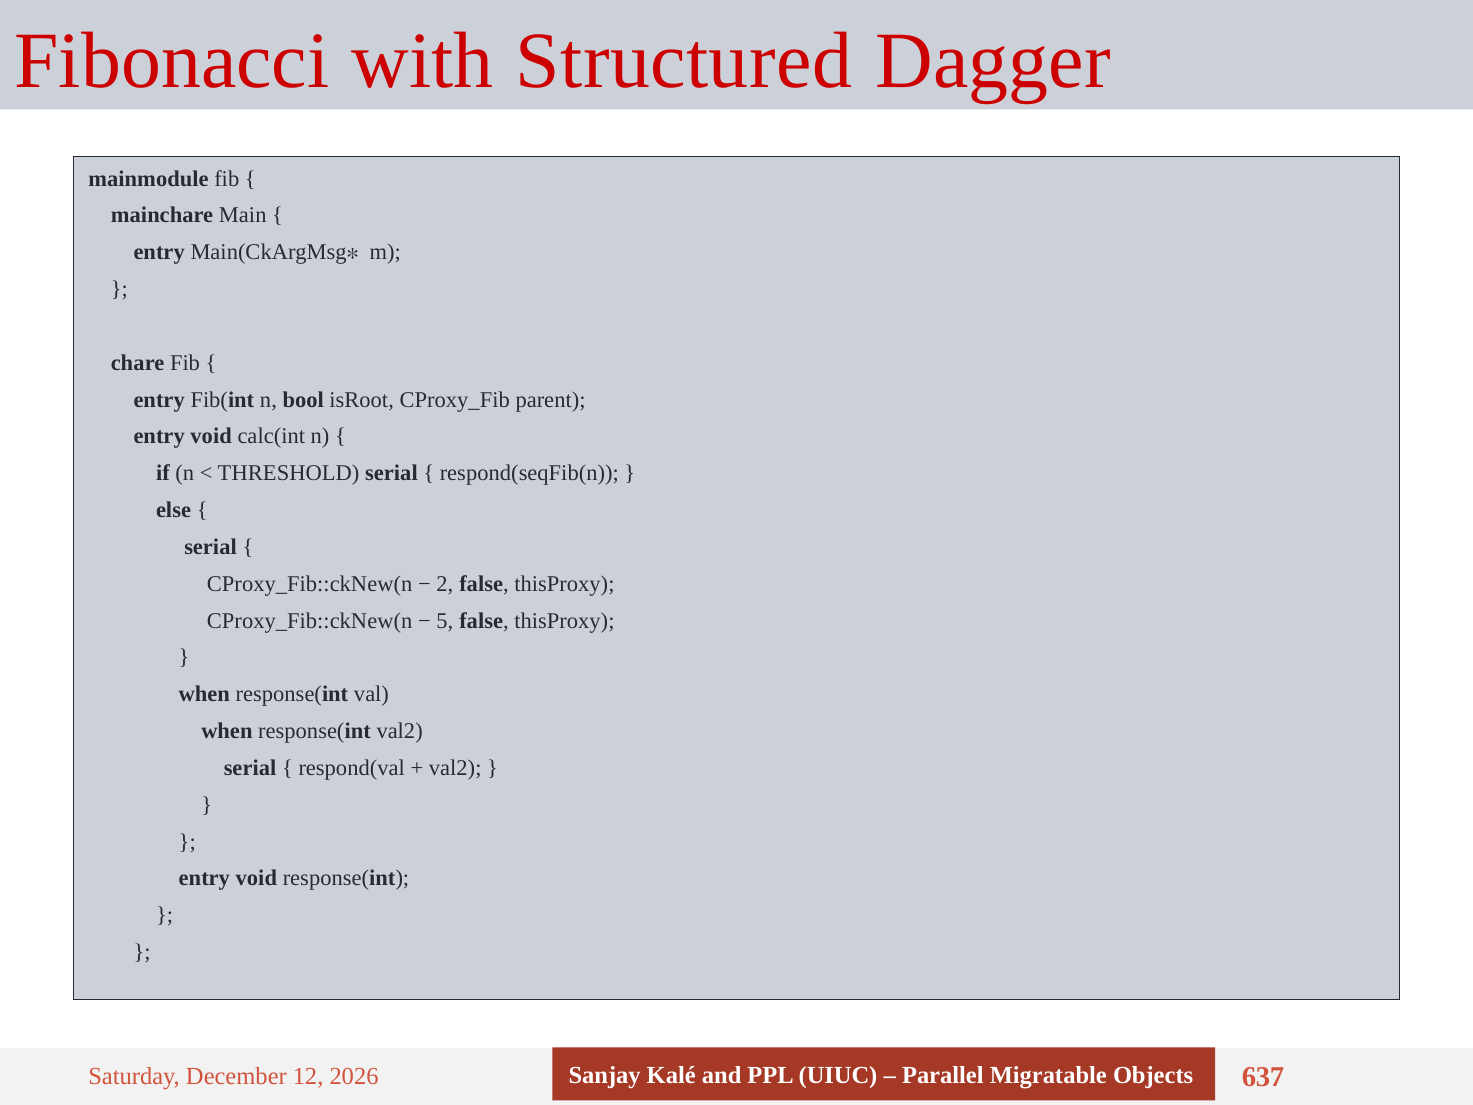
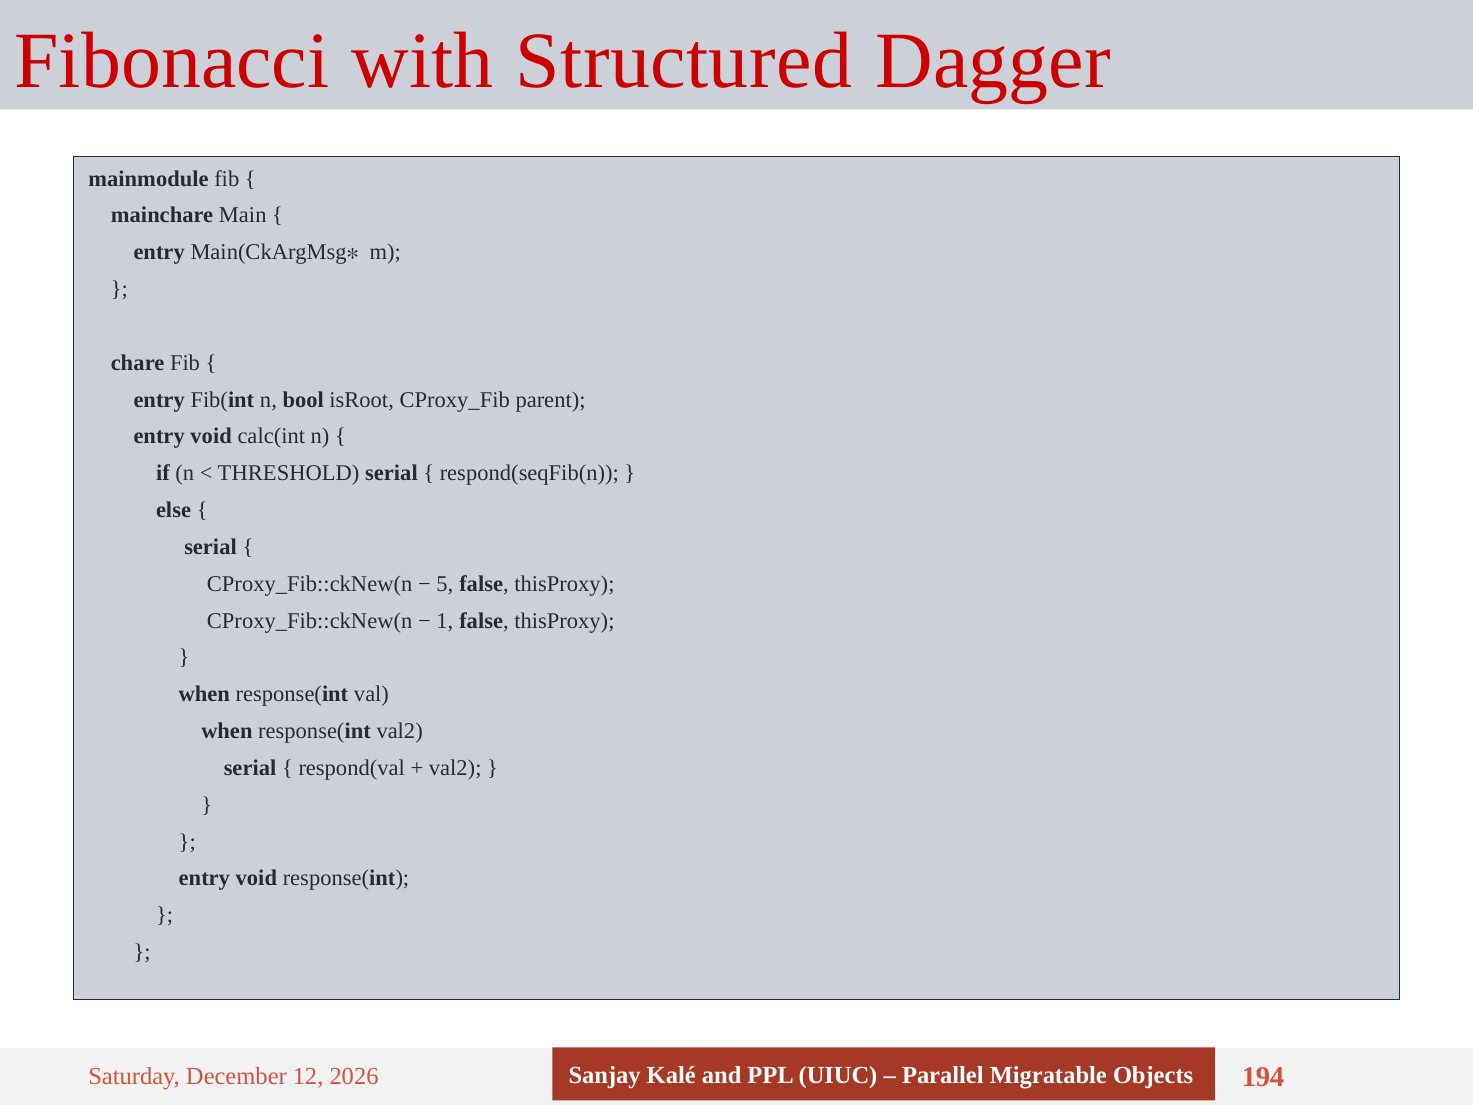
2: 2 -> 5
5: 5 -> 1
637: 637 -> 194
